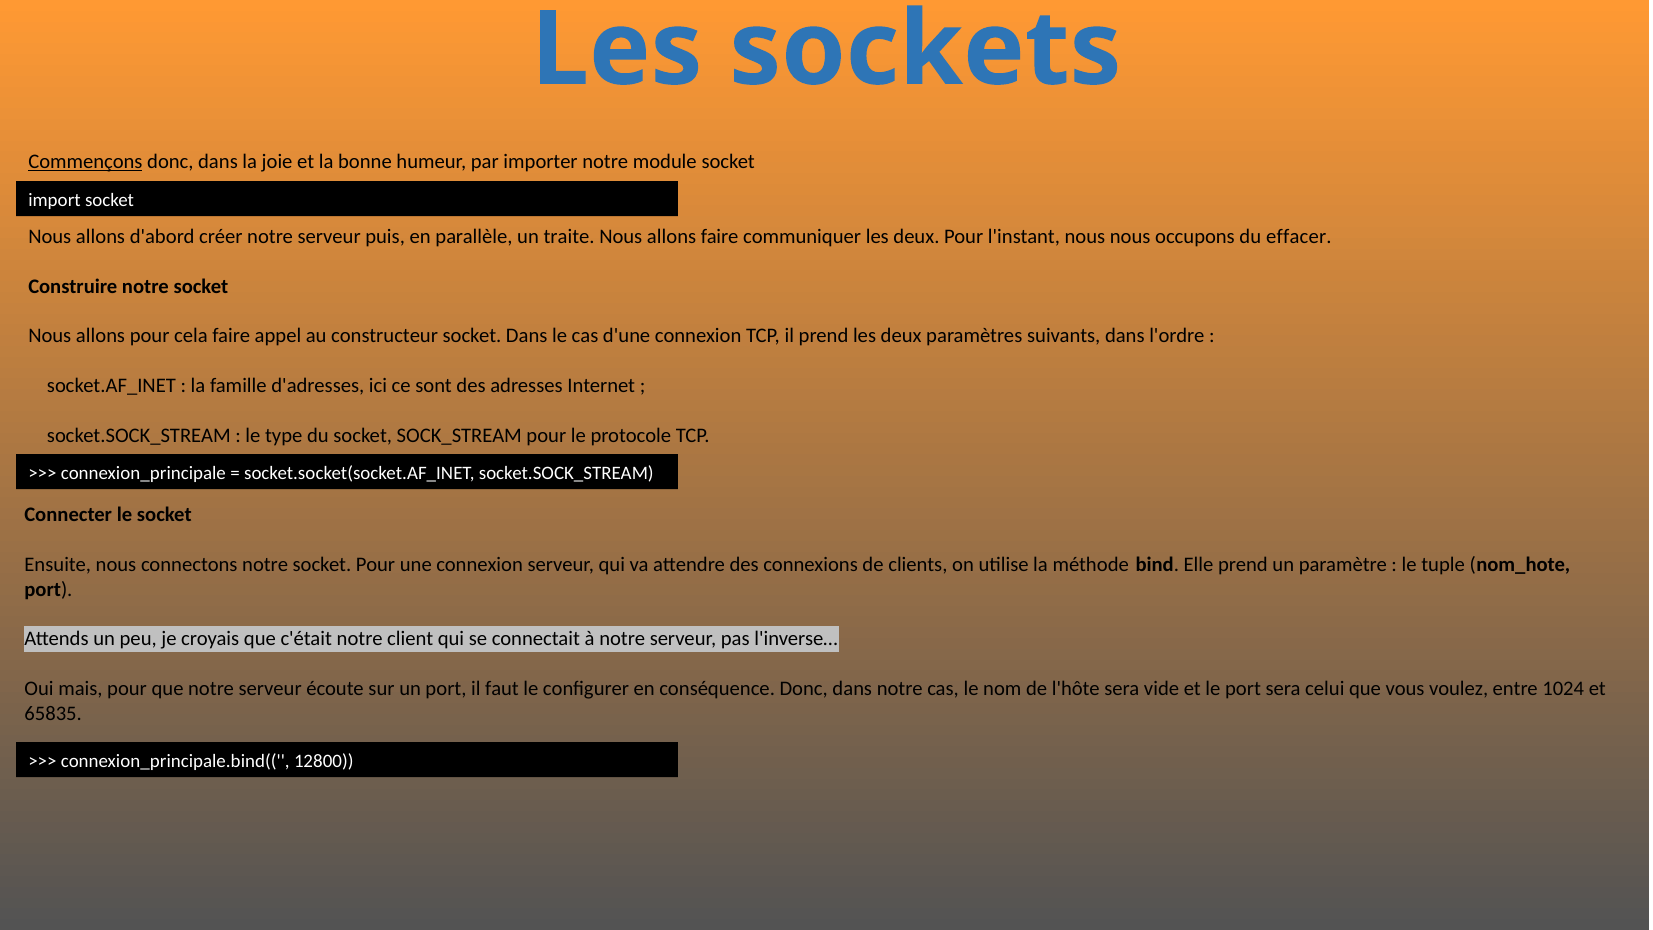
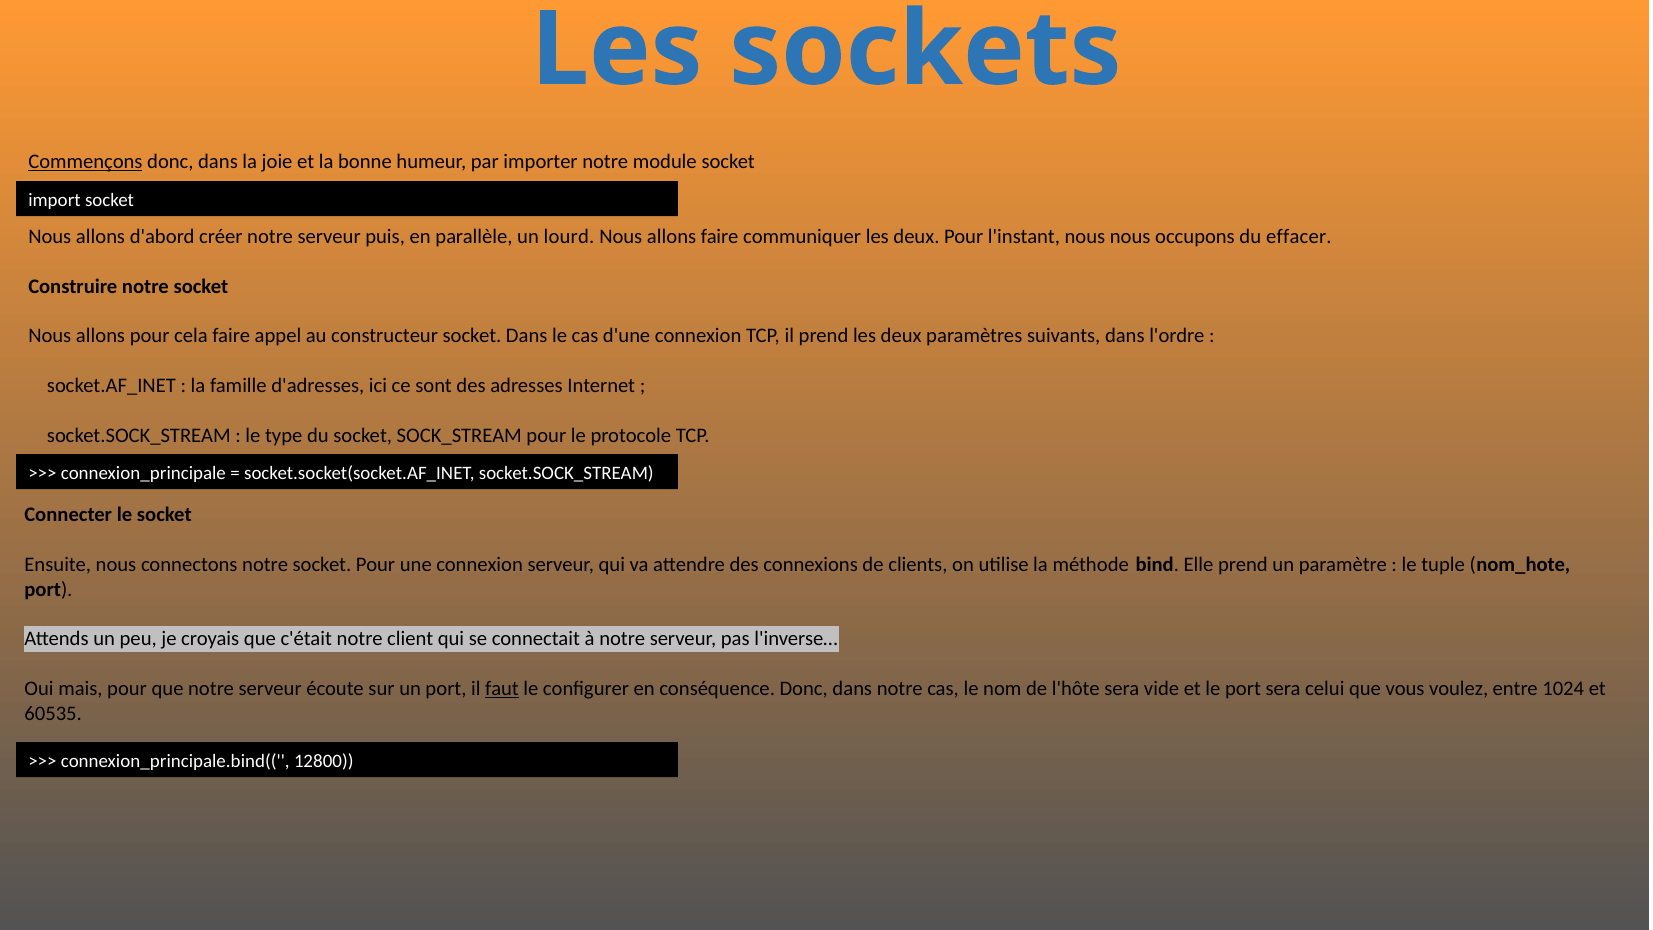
traite: traite -> lourd
faut underline: none -> present
65835: 65835 -> 60535
